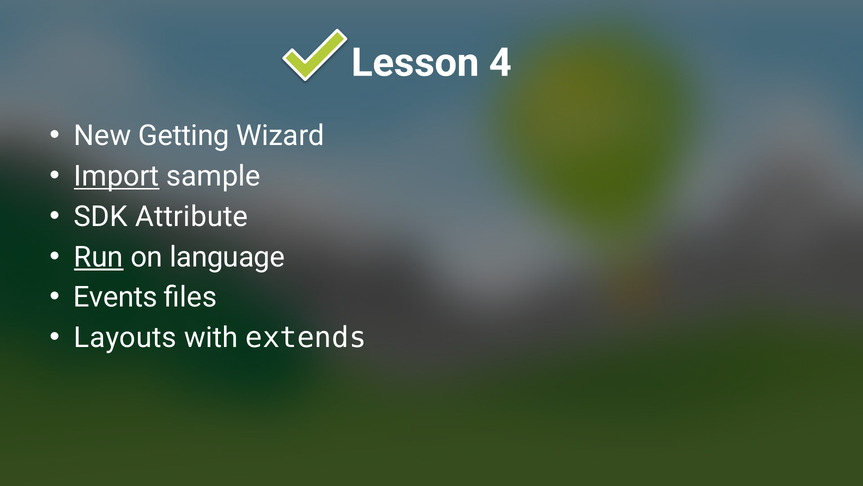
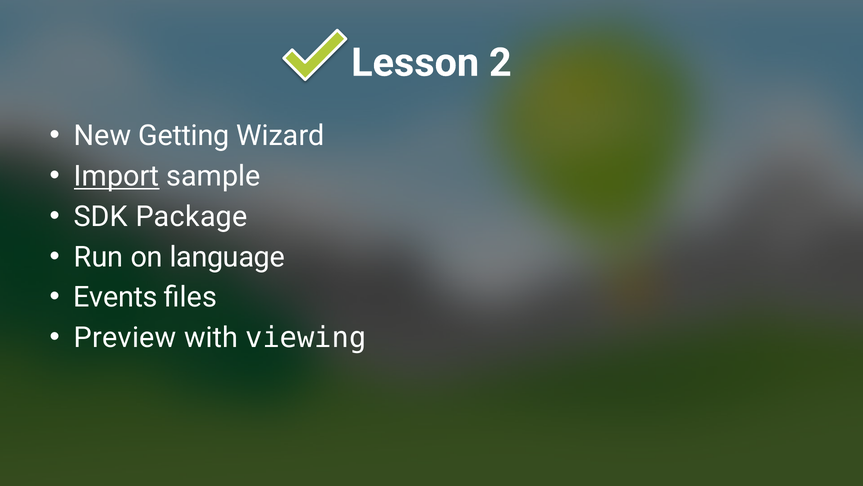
4: 4 -> 2
Attribute: Attribute -> Package
Run underline: present -> none
Layouts: Layouts -> Preview
extends: extends -> viewing
